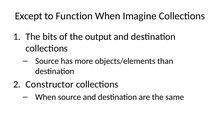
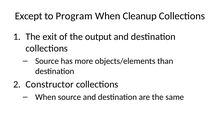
Function: Function -> Program
Imagine: Imagine -> Cleanup
bits: bits -> exit
